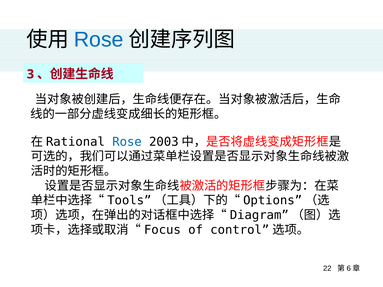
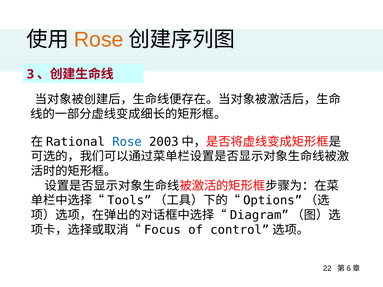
Rose at (99, 40) colour: blue -> orange
